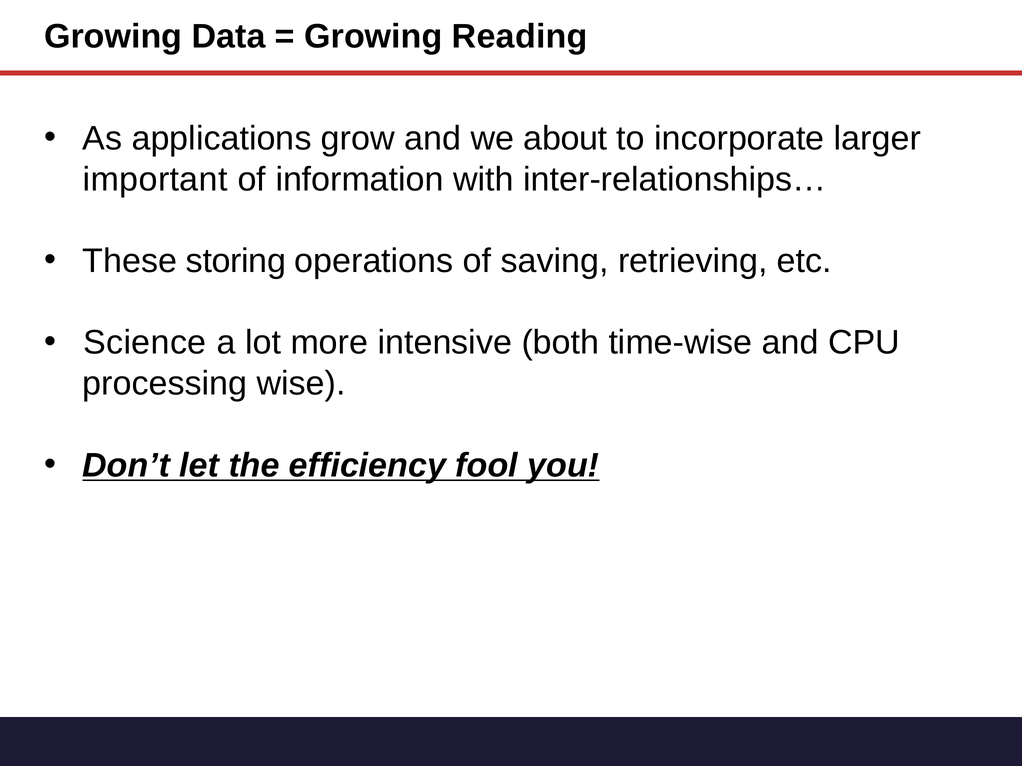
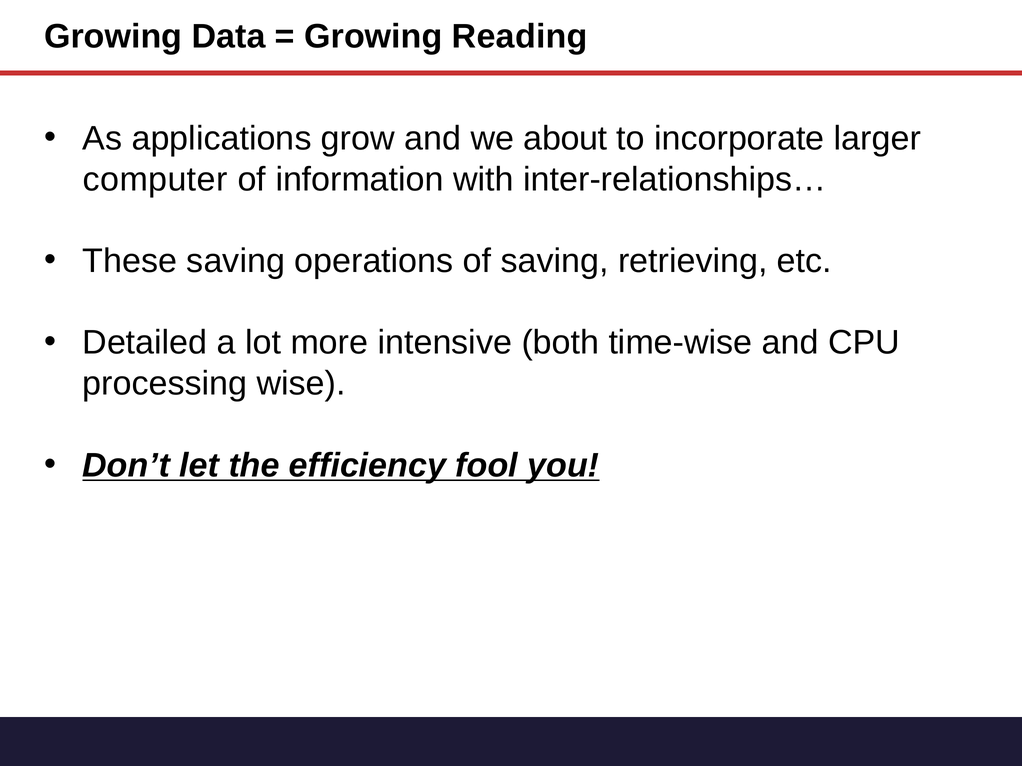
important: important -> computer
These storing: storing -> saving
Science: Science -> Detailed
